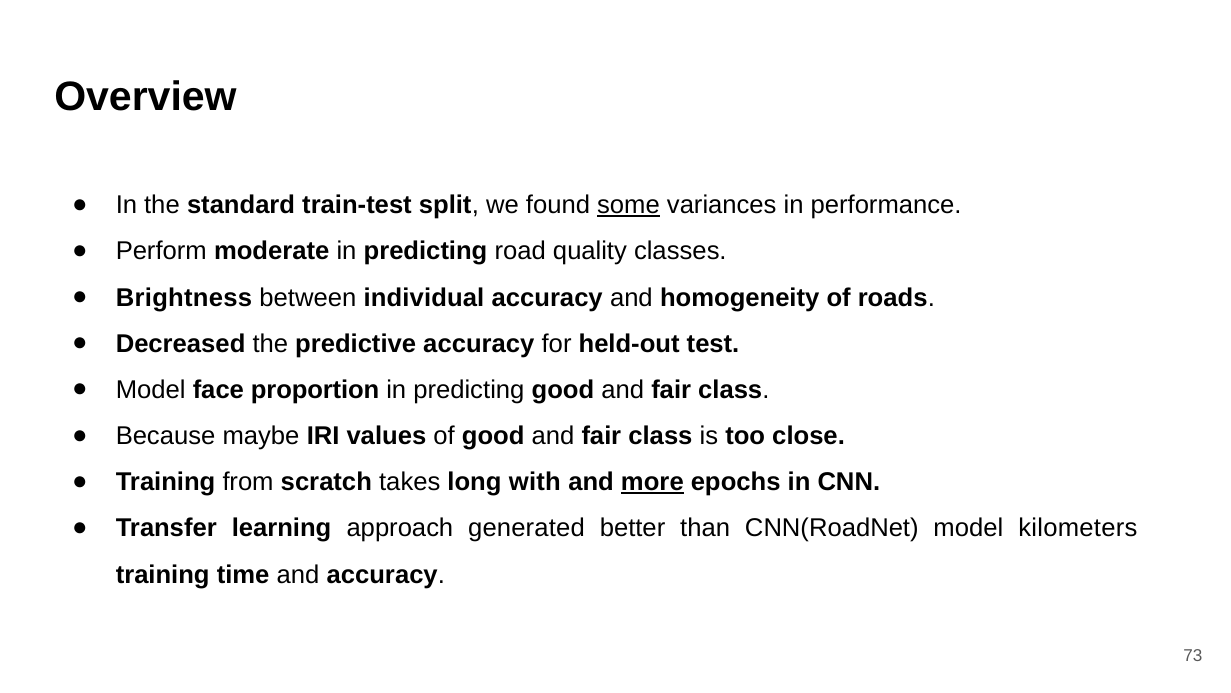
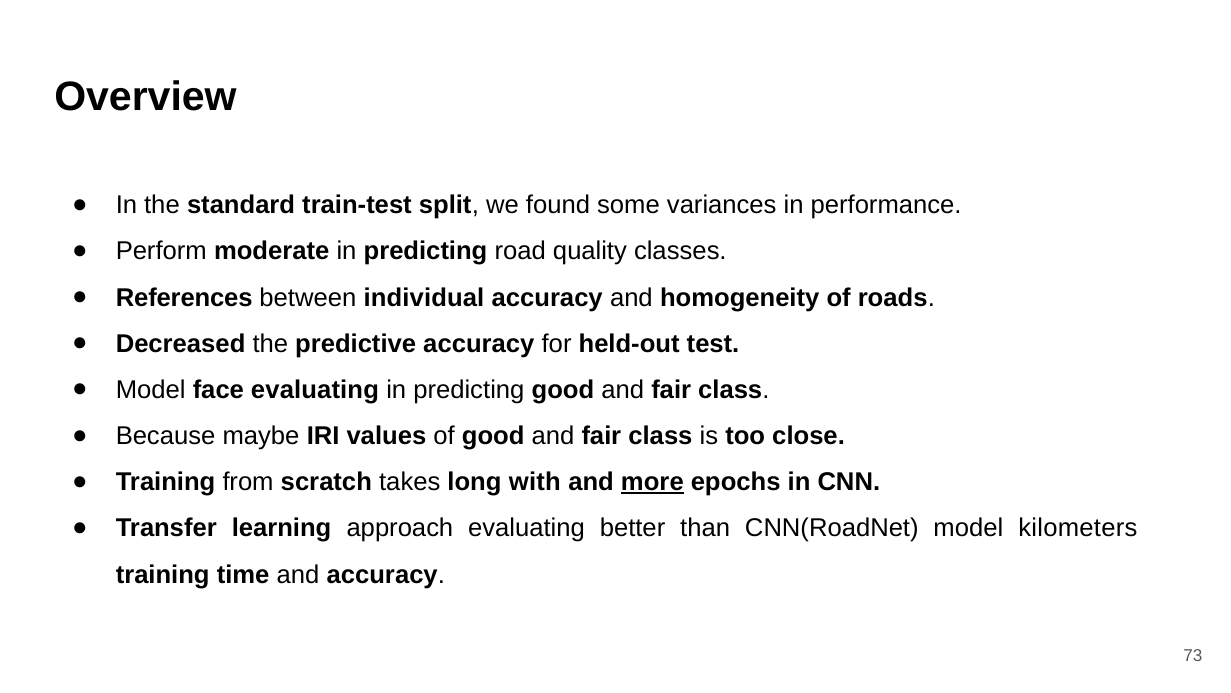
some underline: present -> none
Brightness: Brightness -> References
face proportion: proportion -> evaluating
approach generated: generated -> evaluating
